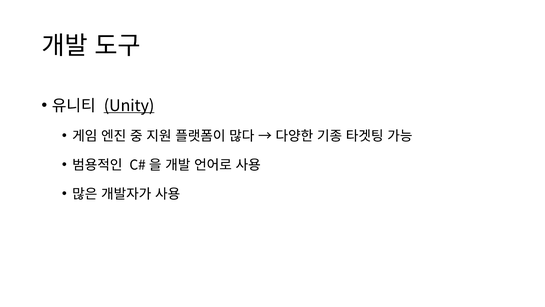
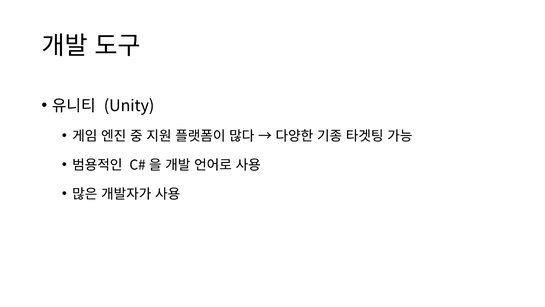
Unity underline: present -> none
